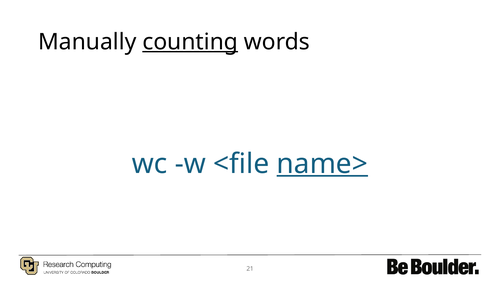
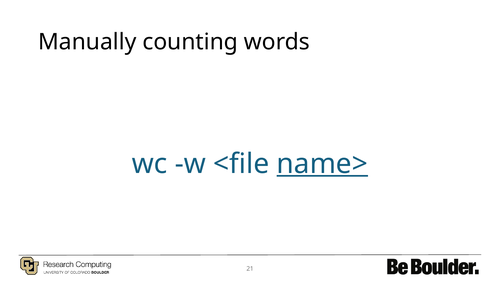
counting underline: present -> none
